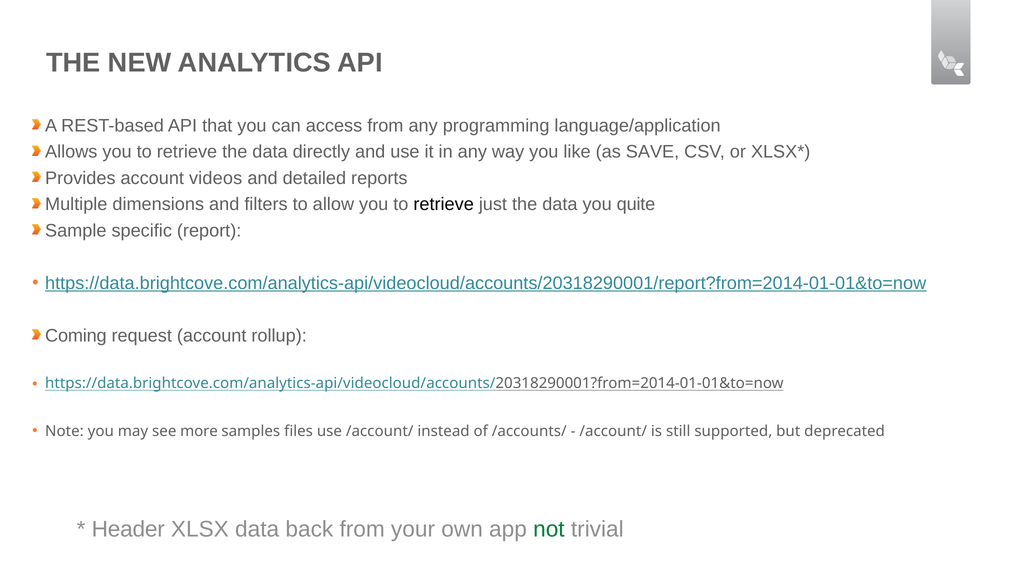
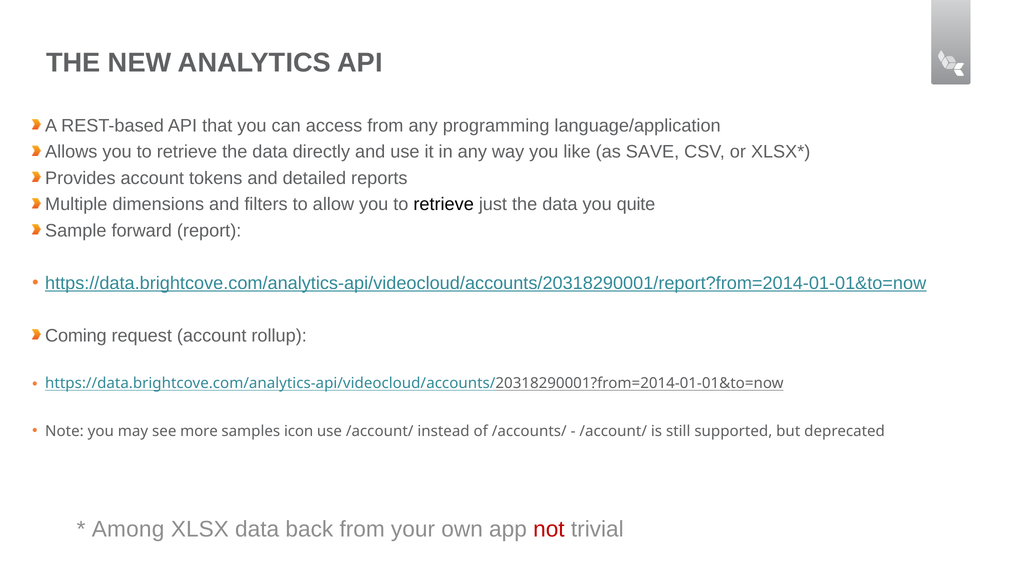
videos: videos -> tokens
specific: specific -> forward
files: files -> icon
Header: Header -> Among
not colour: green -> red
